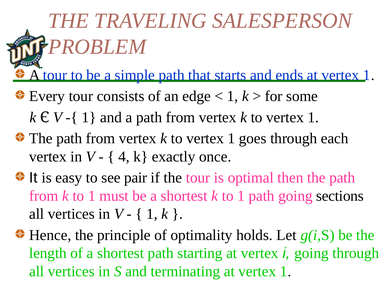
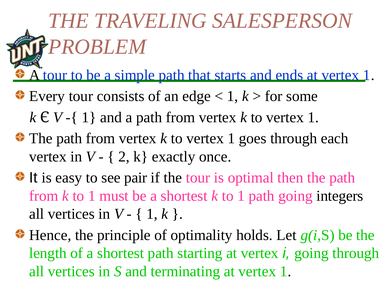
4: 4 -> 2
sections: sections -> integers
